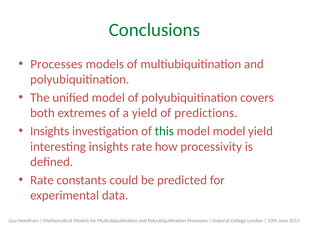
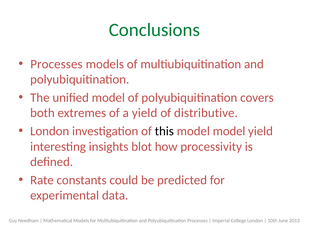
predictions: predictions -> distributive
Insights at (50, 132): Insights -> London
this colour: green -> black
insights rate: rate -> blot
